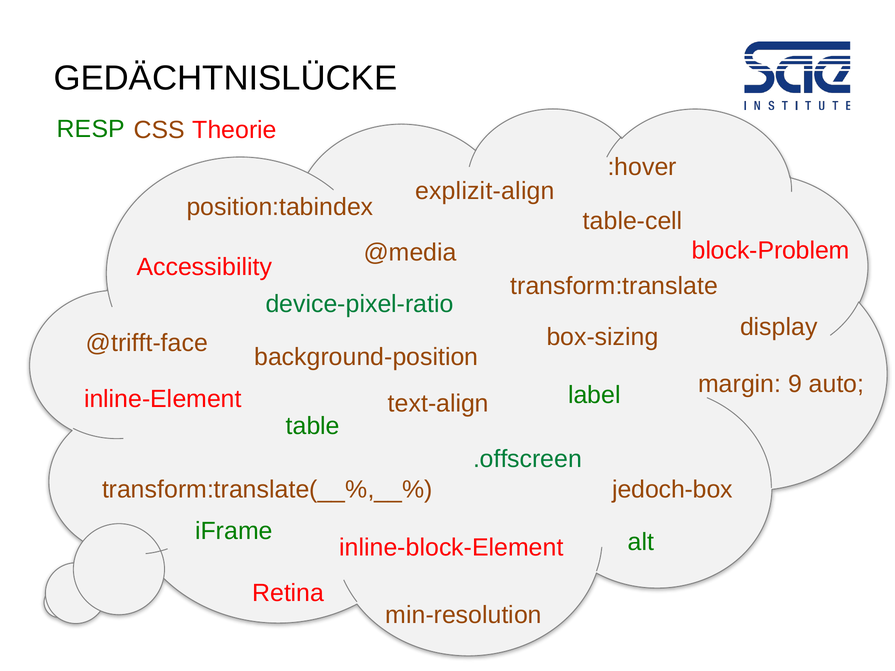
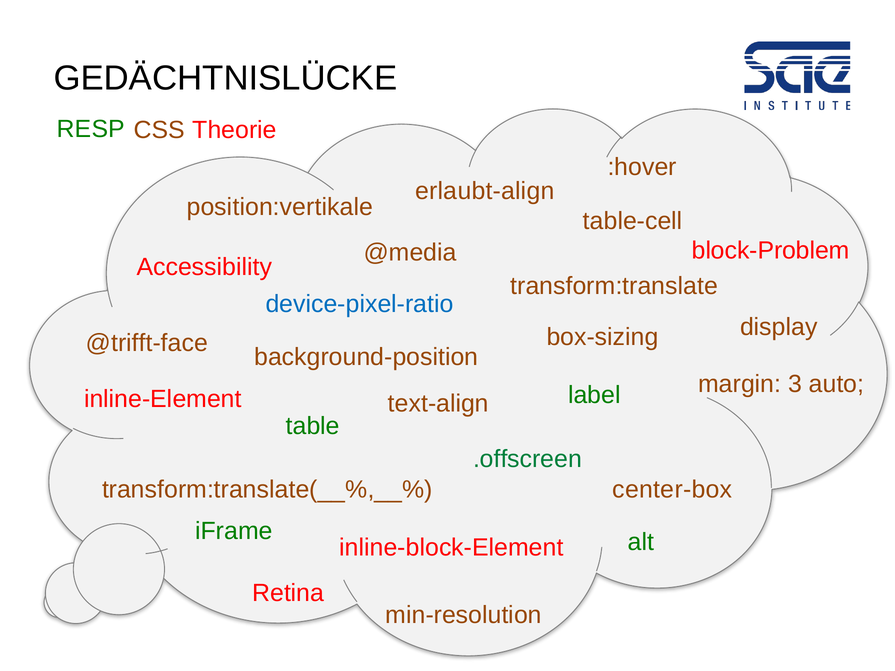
explizit-align: explizit-align -> erlaubt-align
position:tabindex: position:tabindex -> position:vertikale
device-pixel-ratio colour: green -> blue
9: 9 -> 3
jedoch-box: jedoch-box -> center-box
